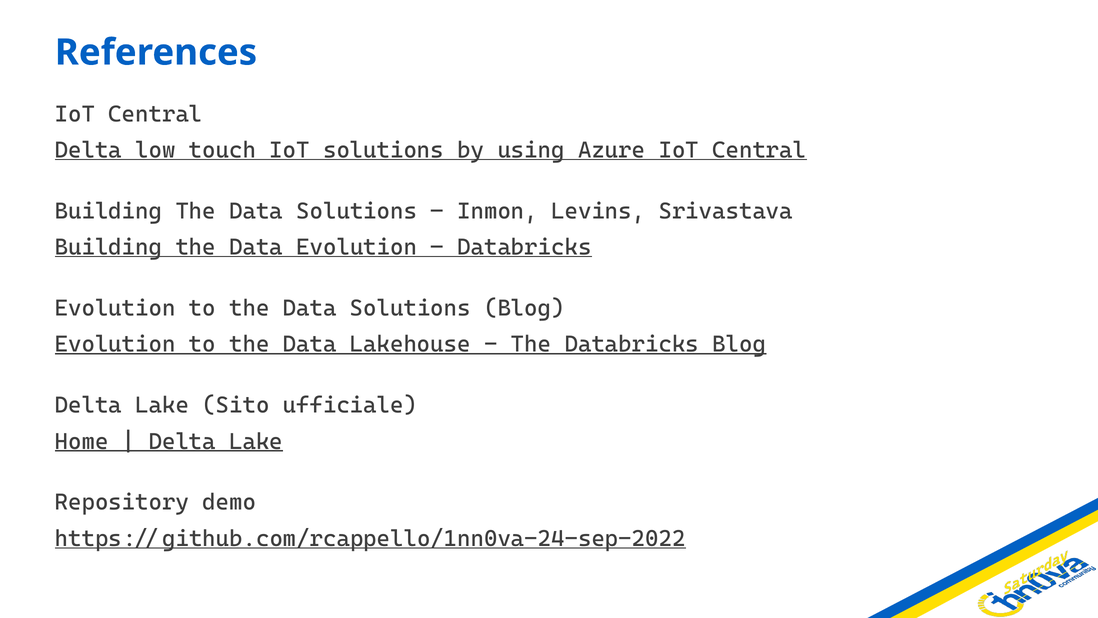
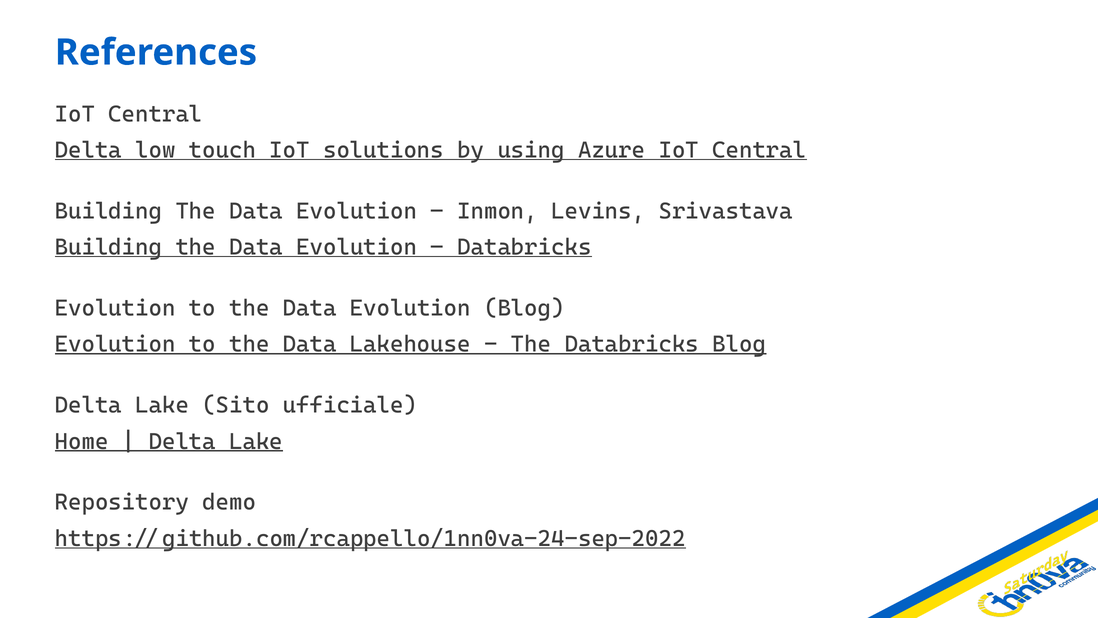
Solutions at (357, 211): Solutions -> Evolution
to the Data Solutions: Solutions -> Evolution
